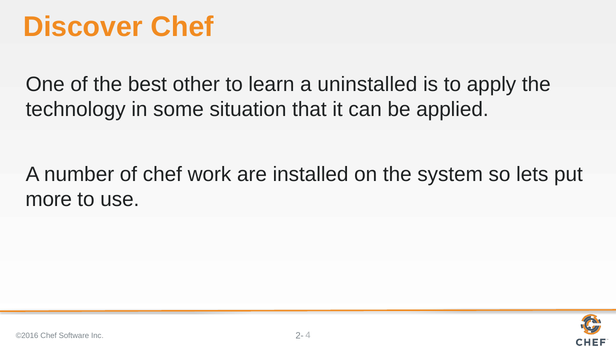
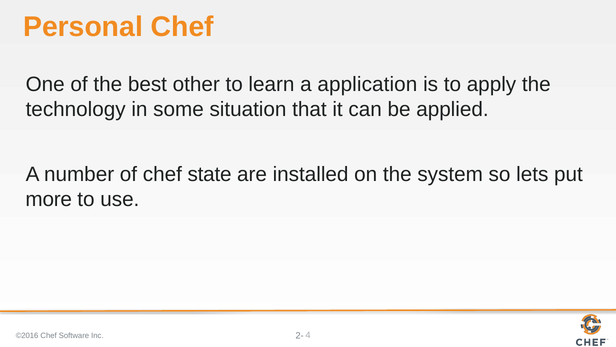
Discover: Discover -> Personal
uninstalled: uninstalled -> application
work: work -> state
